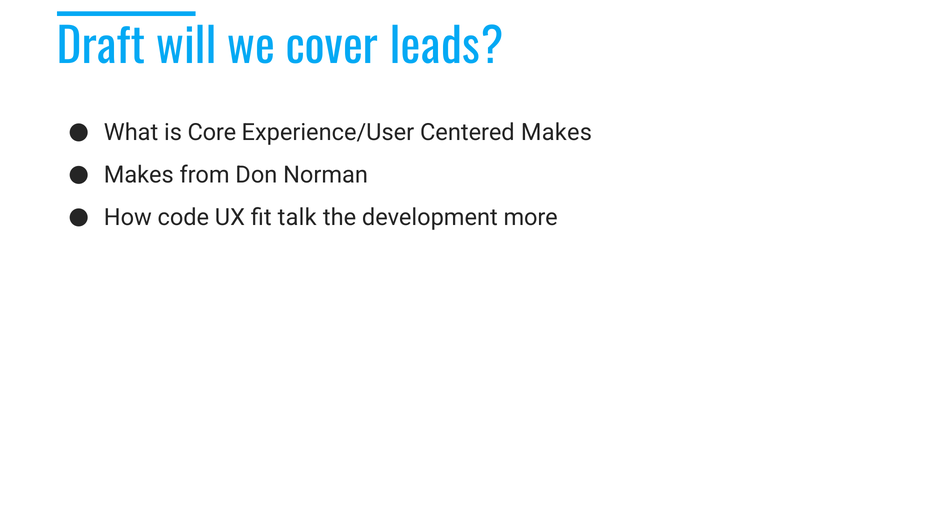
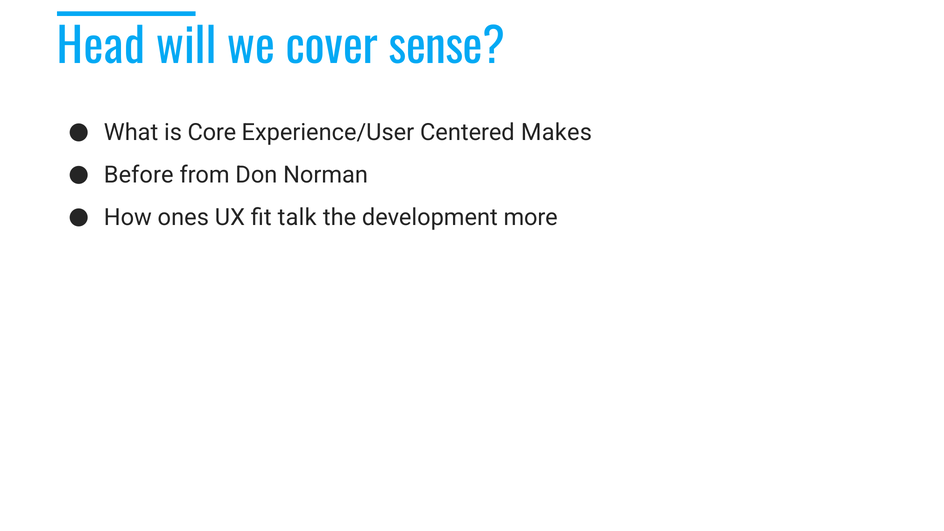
Draft: Draft -> Head
leads: leads -> sense
Makes at (139, 175): Makes -> Before
code: code -> ones
